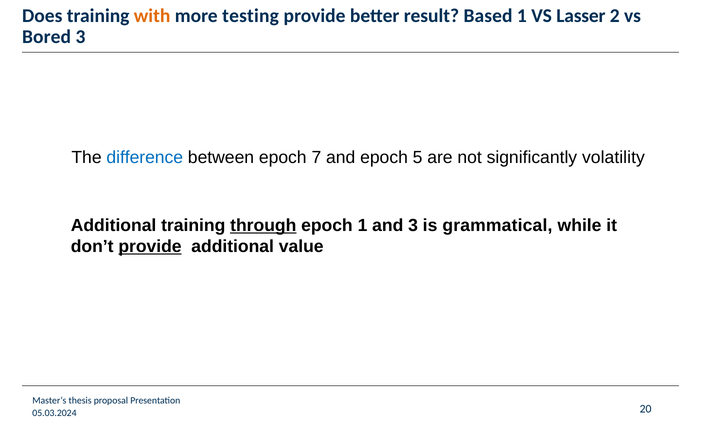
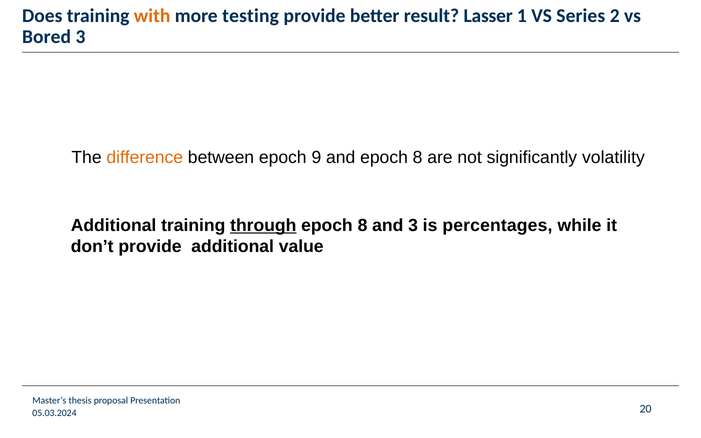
Based: Based -> Lasser
Lasser: Lasser -> Series
difference colour: blue -> orange
7: 7 -> 9
and epoch 5: 5 -> 8
1 at (363, 225): 1 -> 8
grammatical: grammatical -> percentages
provide at (150, 246) underline: present -> none
